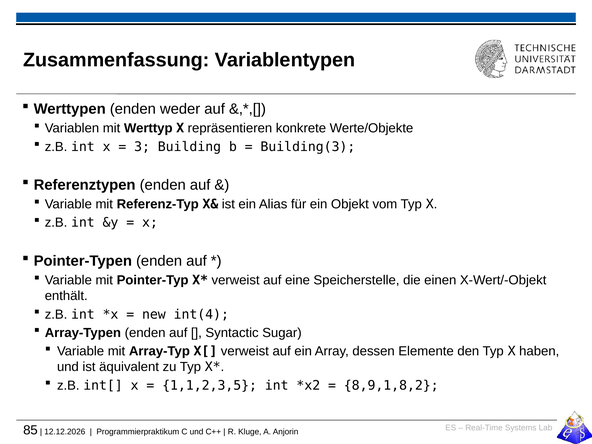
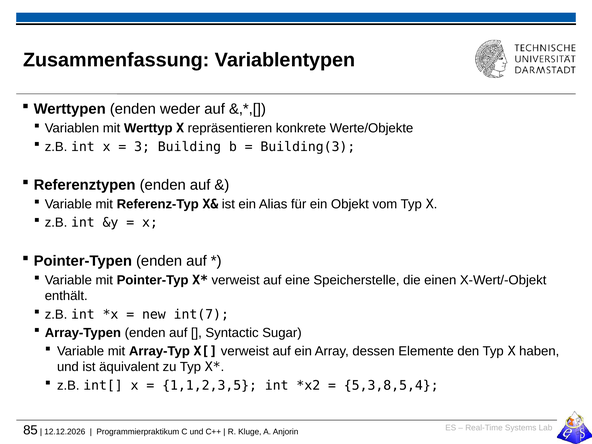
int(4: int(4 -> int(7
8,9,1,8,2: 8,9,1,8,2 -> 5,3,8,5,4
